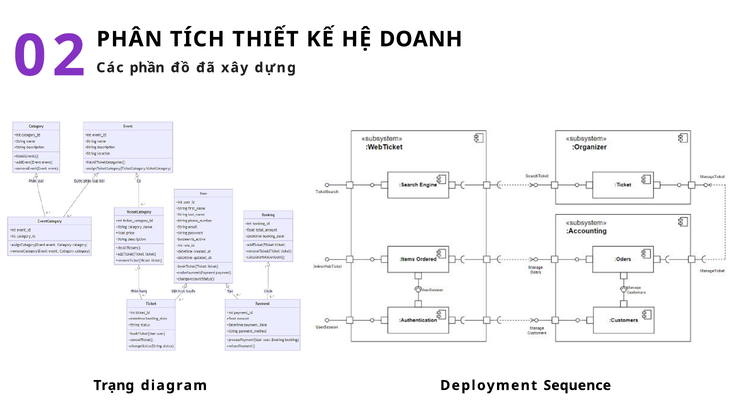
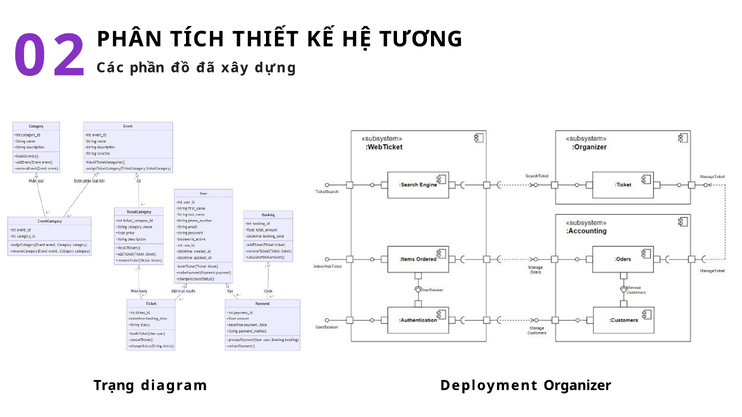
DOANH: DOANH -> TƯƠNG
Sequence: Sequence -> Organizer
